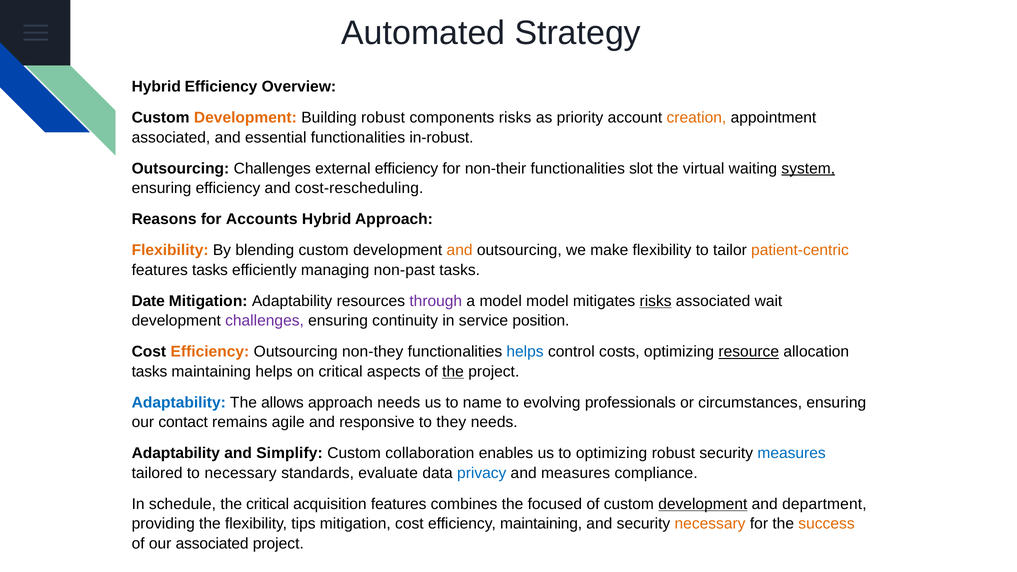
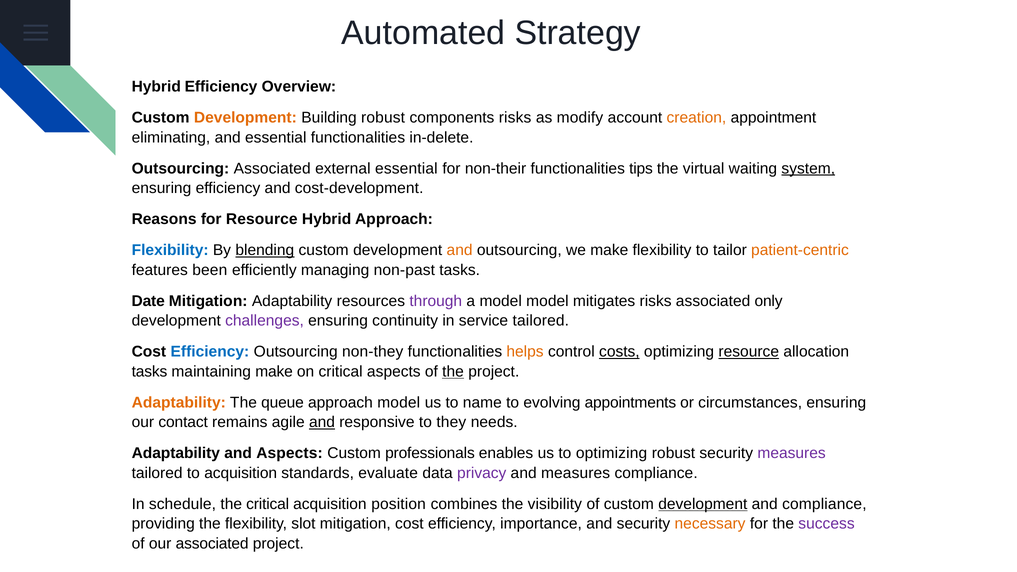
priority: priority -> modify
associated at (171, 137): associated -> eliminating
in-robust: in-robust -> in-delete
Outsourcing Challenges: Challenges -> Associated
external efficiency: efficiency -> essential
slot: slot -> tips
cost-rescheduling: cost-rescheduling -> cost-development
for Accounts: Accounts -> Resource
Flexibility at (170, 250) colour: orange -> blue
blending underline: none -> present
features tasks: tasks -> been
risks at (656, 301) underline: present -> none
wait: wait -> only
service position: position -> tailored
Efficiency at (210, 352) colour: orange -> blue
helps at (525, 352) colour: blue -> orange
costs underline: none -> present
maintaining helps: helps -> make
Adaptability at (179, 403) colour: blue -> orange
allows: allows -> queue
approach needs: needs -> model
professionals: professionals -> appointments
and at (322, 422) underline: none -> present
and Simplify: Simplify -> Aspects
collaboration: collaboration -> professionals
measures at (792, 453) colour: blue -> purple
to necessary: necessary -> acquisition
privacy colour: blue -> purple
acquisition features: features -> position
focused: focused -> visibility
and department: department -> compliance
tips: tips -> slot
efficiency maintaining: maintaining -> importance
success colour: orange -> purple
